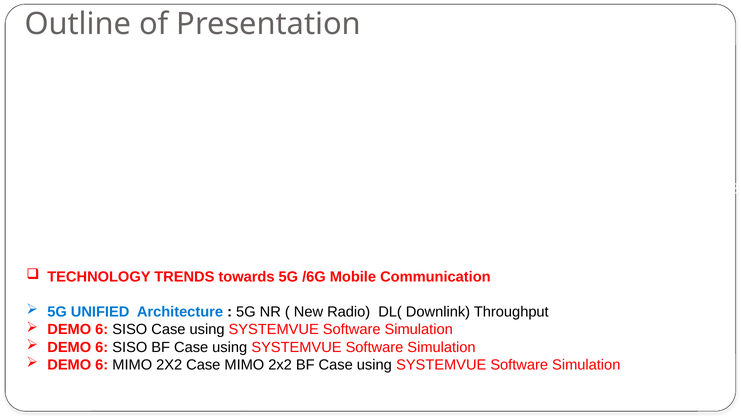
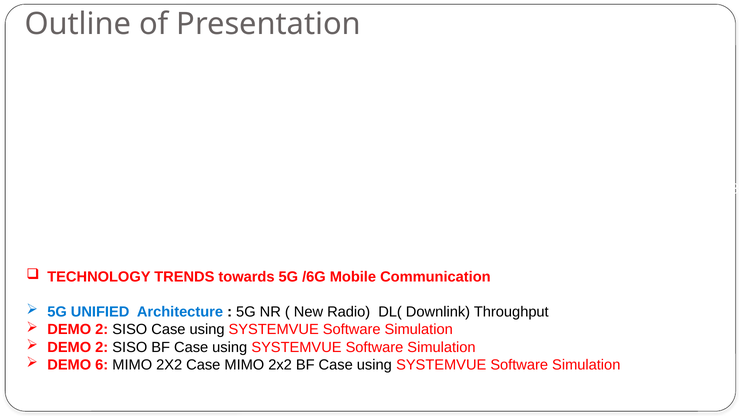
6 at (102, 329): 6 -> 2
6 at (102, 347): 6 -> 2
